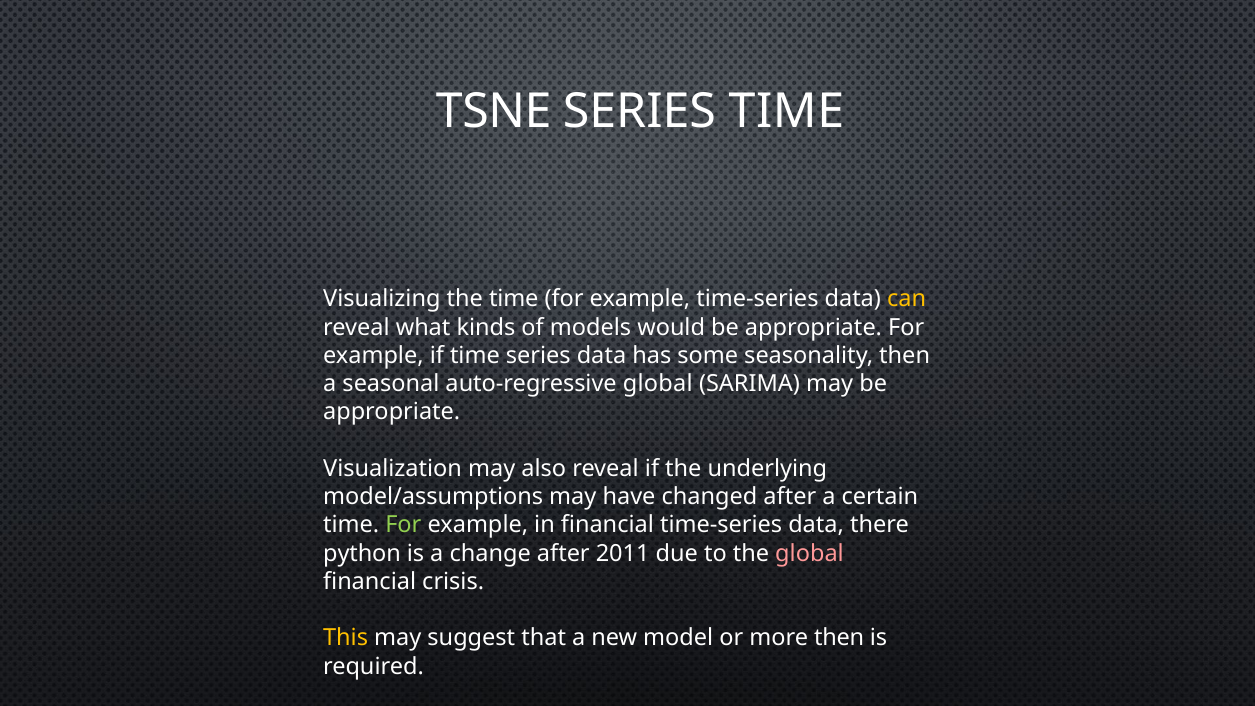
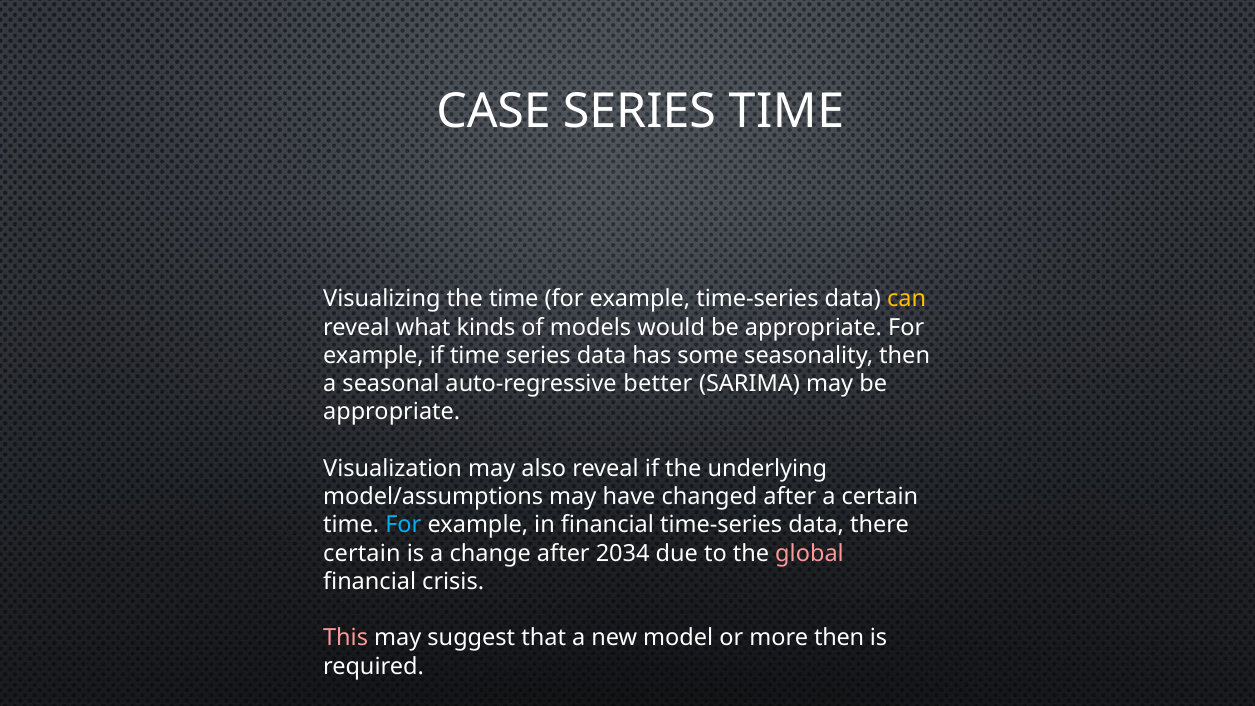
TSNE: TSNE -> CASE
auto-regressive global: global -> better
For at (403, 525) colour: light green -> light blue
python at (362, 553): python -> certain
2011: 2011 -> 2034
This colour: yellow -> pink
